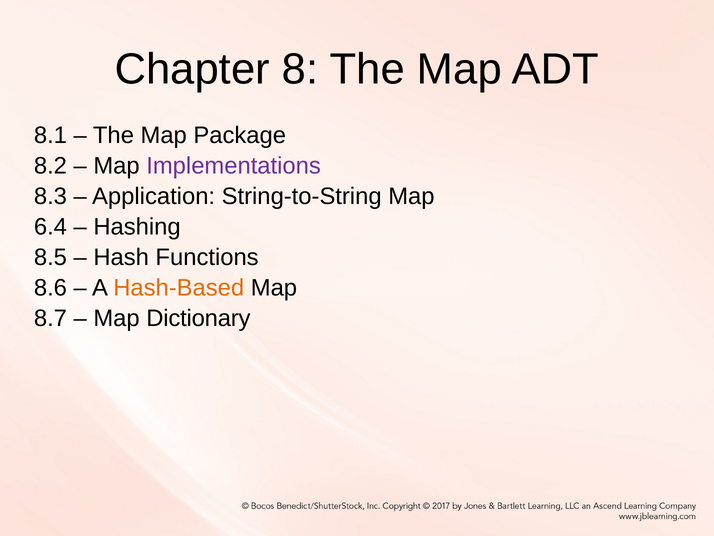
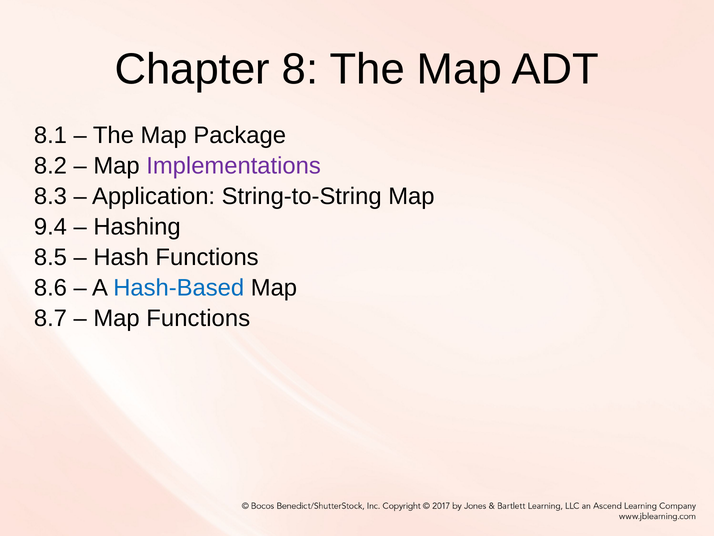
6.4: 6.4 -> 9.4
Hash-Based colour: orange -> blue
Map Dictionary: Dictionary -> Functions
